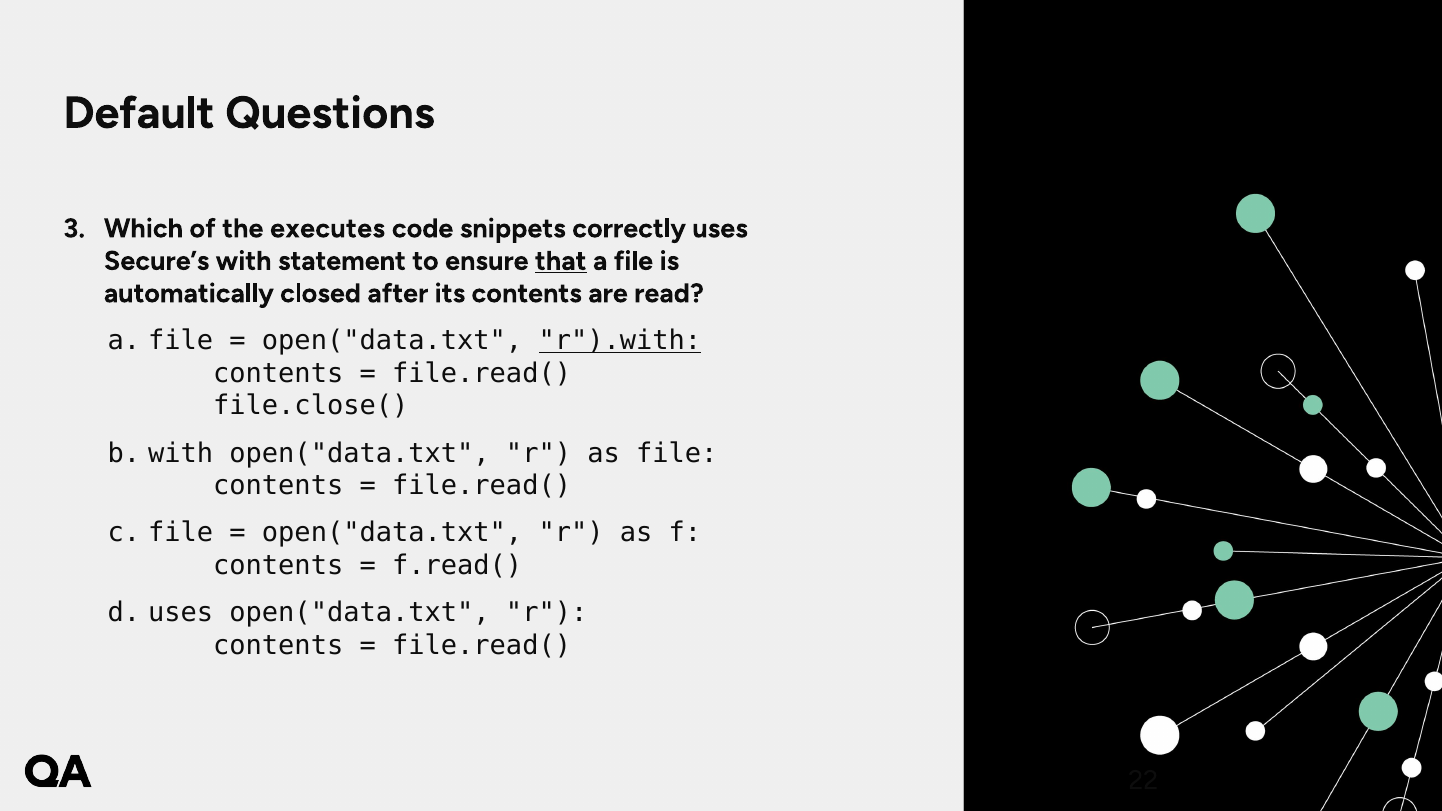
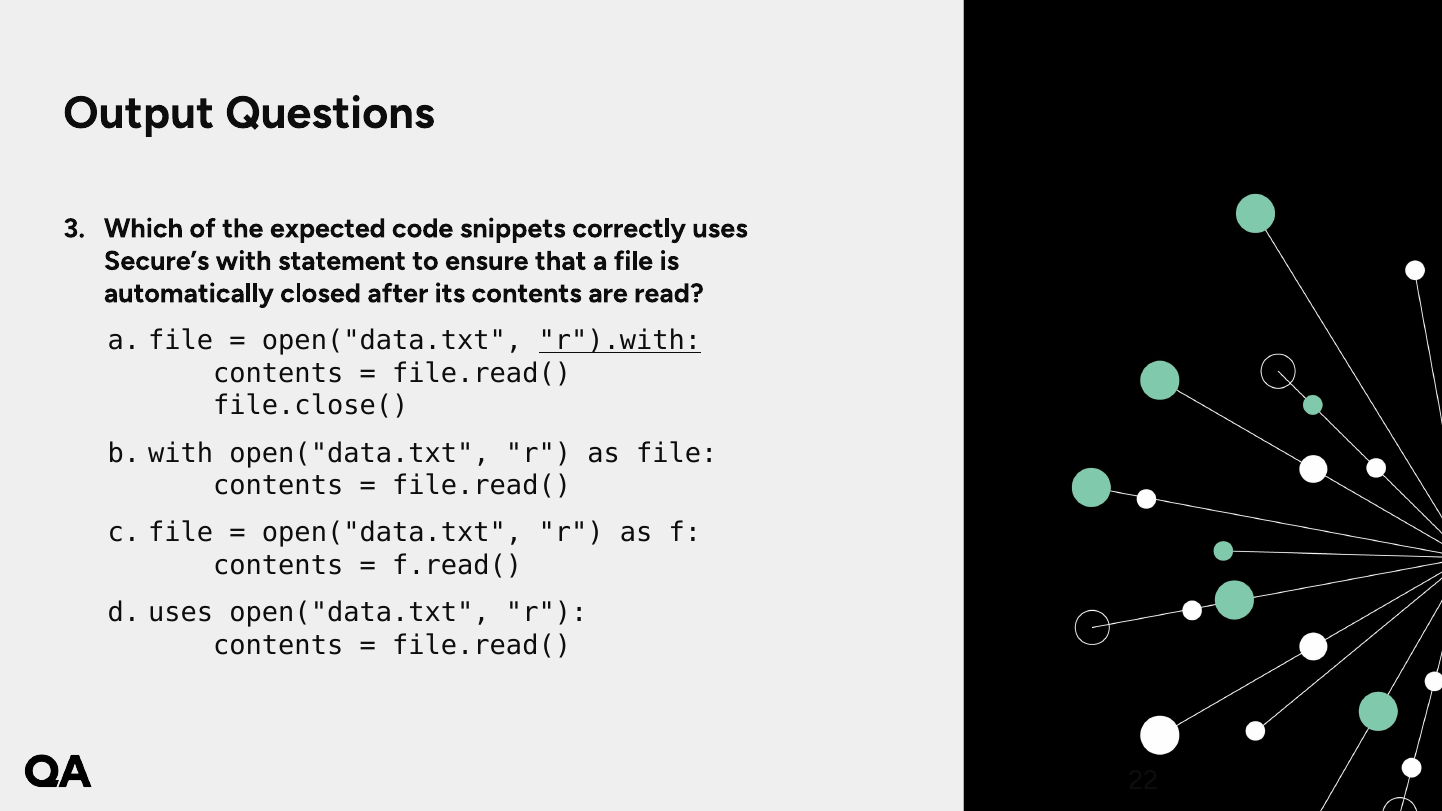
Default: Default -> Output
executes: executes -> expected
that underline: present -> none
